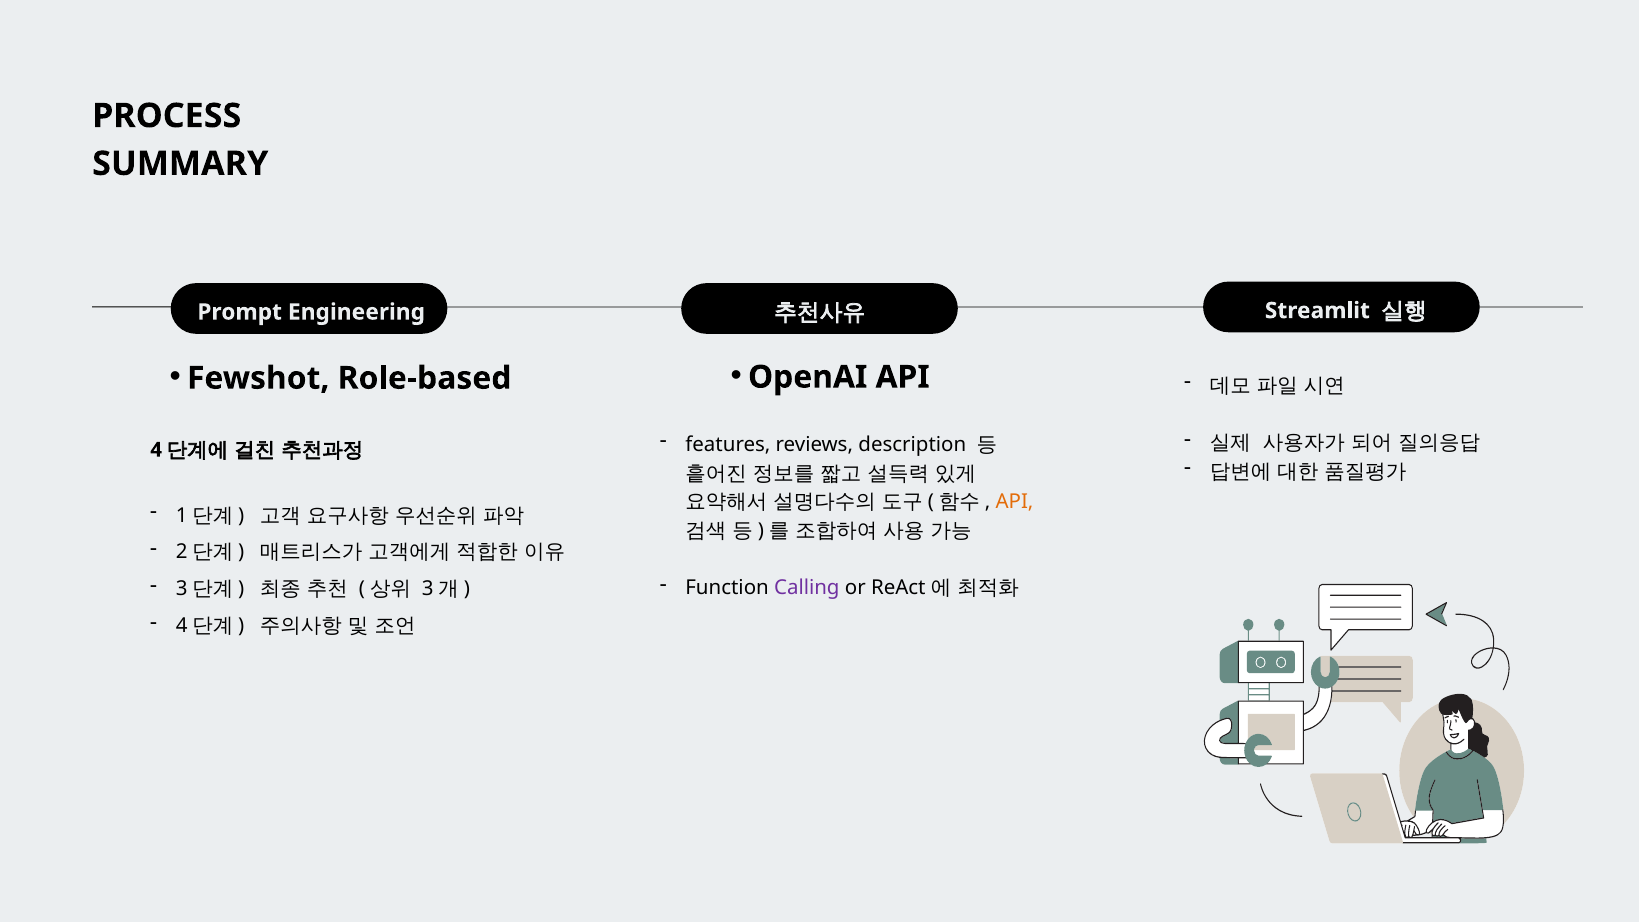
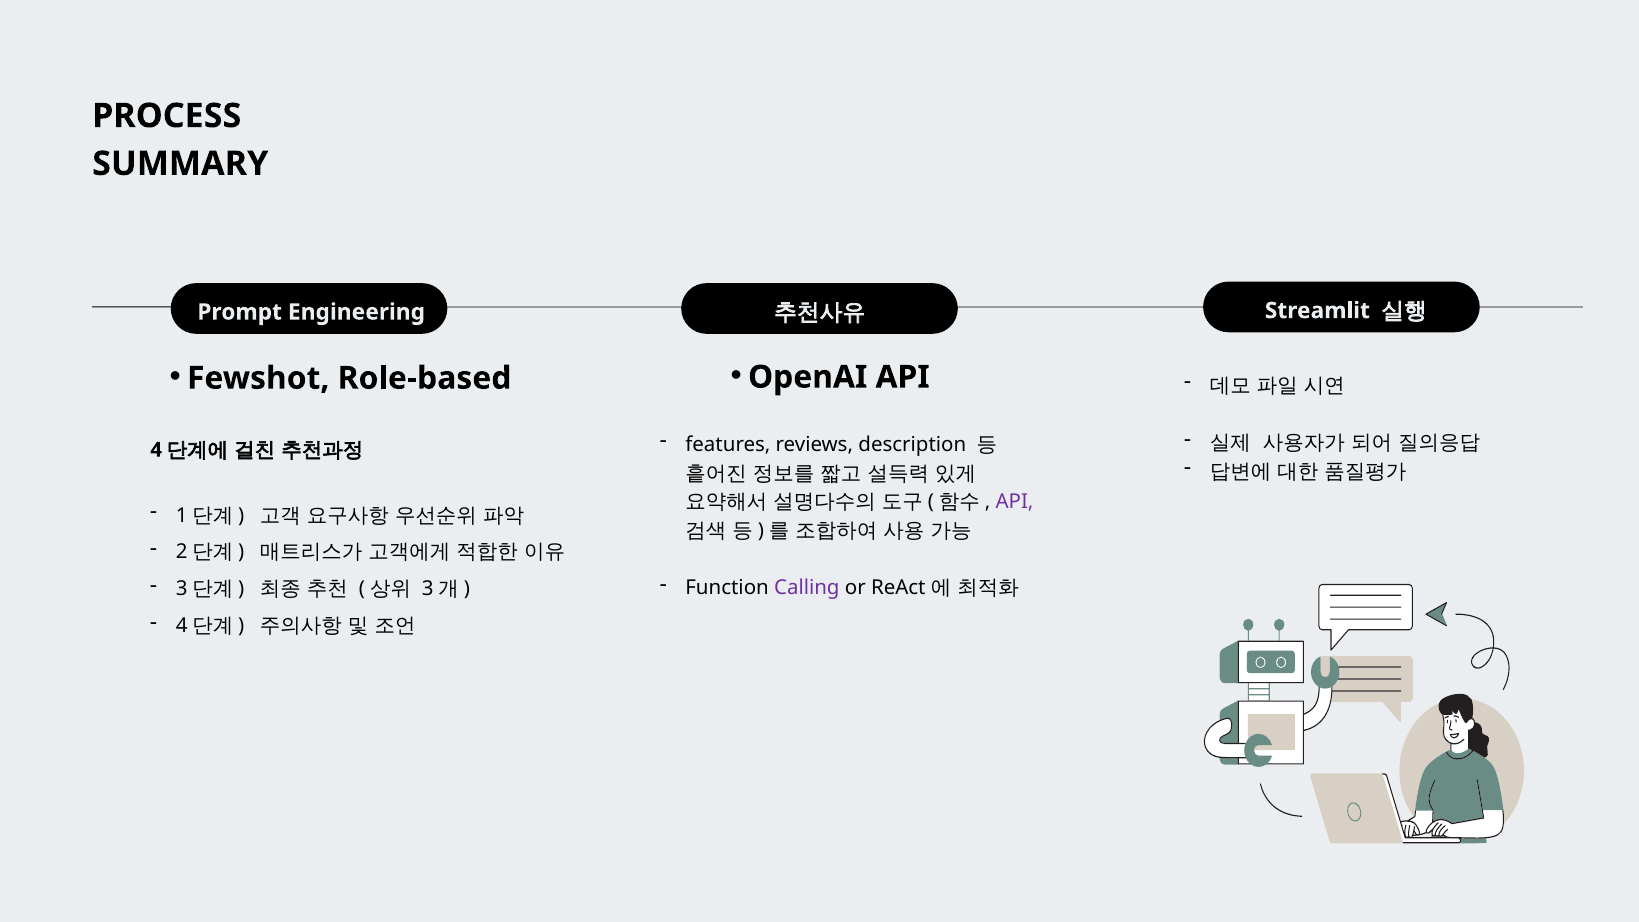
API at (1014, 502) colour: orange -> purple
